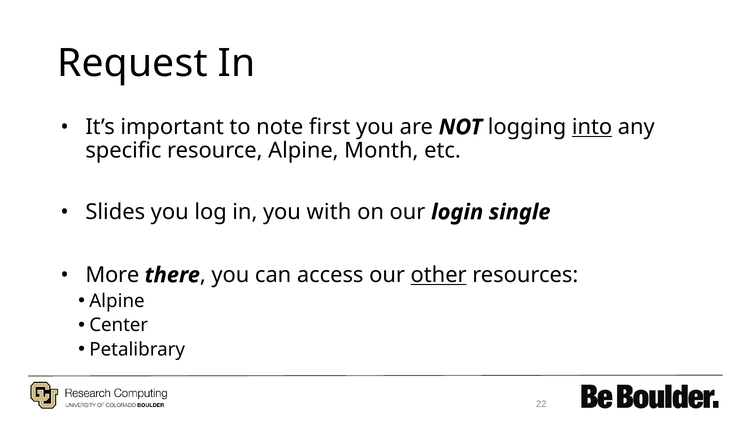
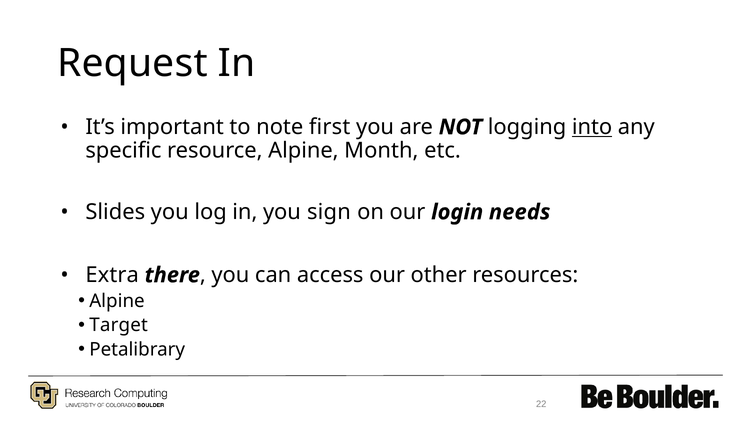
with: with -> sign
single: single -> needs
More: More -> Extra
other underline: present -> none
Center: Center -> Target
